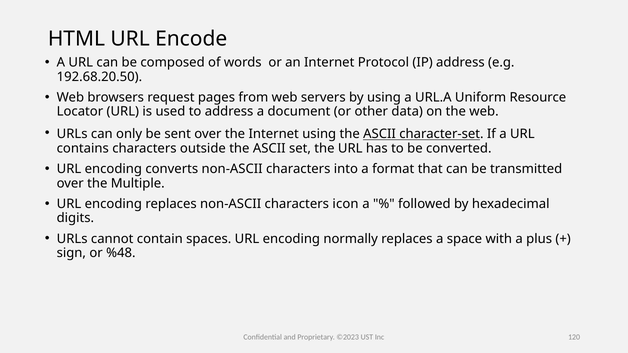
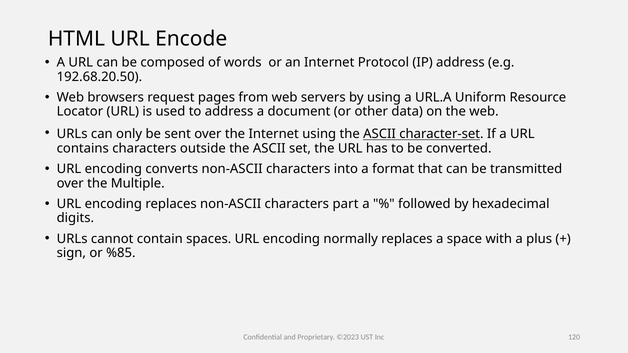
icon: icon -> part
%48: %48 -> %85
